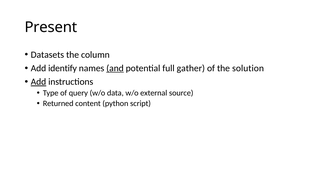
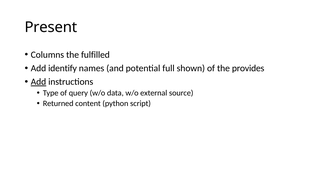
Datasets: Datasets -> Columns
column: column -> fulfilled
and underline: present -> none
gather: gather -> shown
solution: solution -> provides
